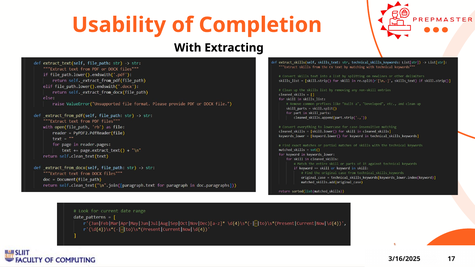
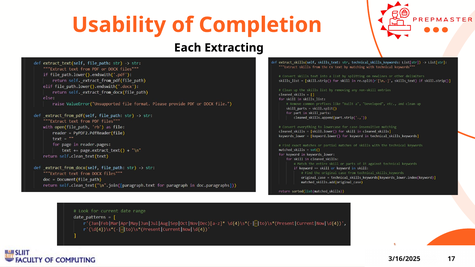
With: With -> Each
